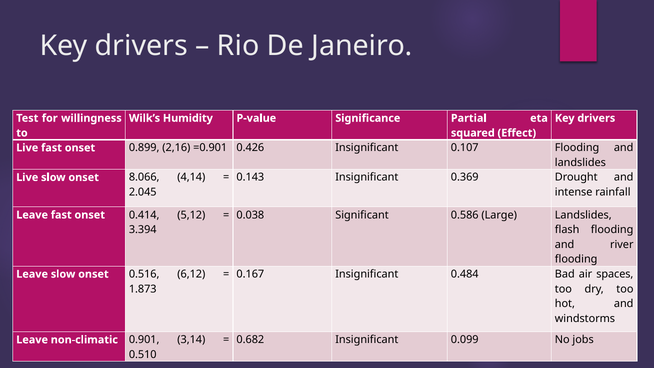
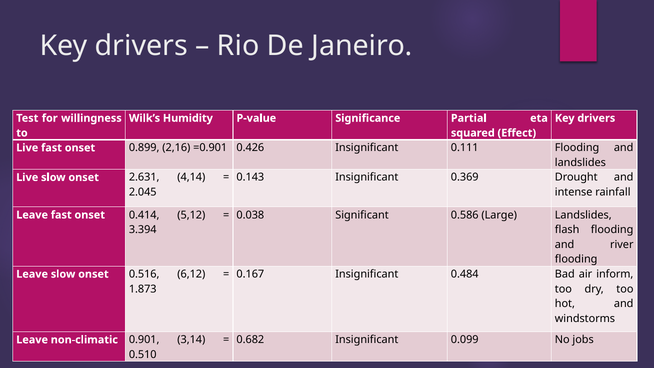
0.107: 0.107 -> 0.111
8.066: 8.066 -> 2.631
spaces: spaces -> inform
